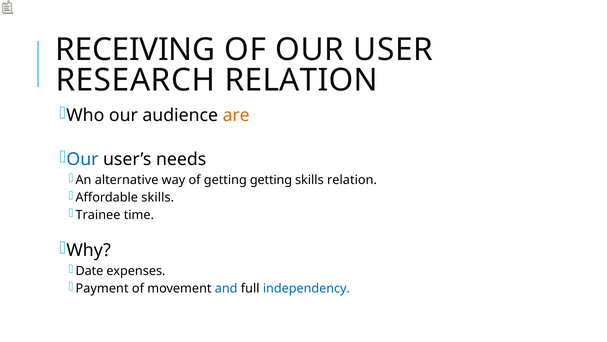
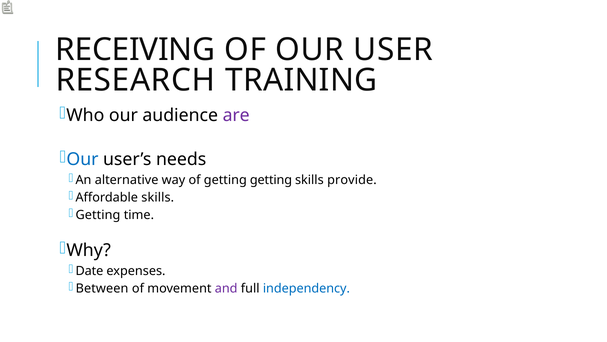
RESEARCH RELATION: RELATION -> TRAINING
are colour: orange -> purple
skills relation: relation -> provide
Trainee at (98, 214): Trainee -> Getting
Payment: Payment -> Between
and colour: blue -> purple
